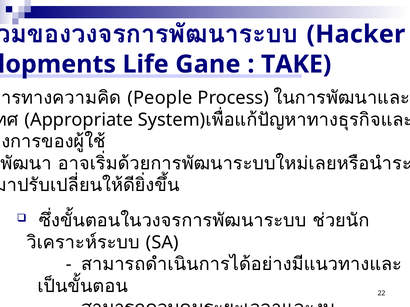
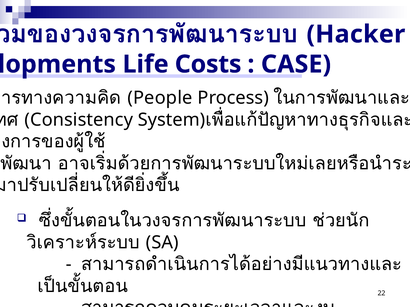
Gane: Gane -> Costs
TAKE: TAKE -> CASE
Appropriate: Appropriate -> Consistency
